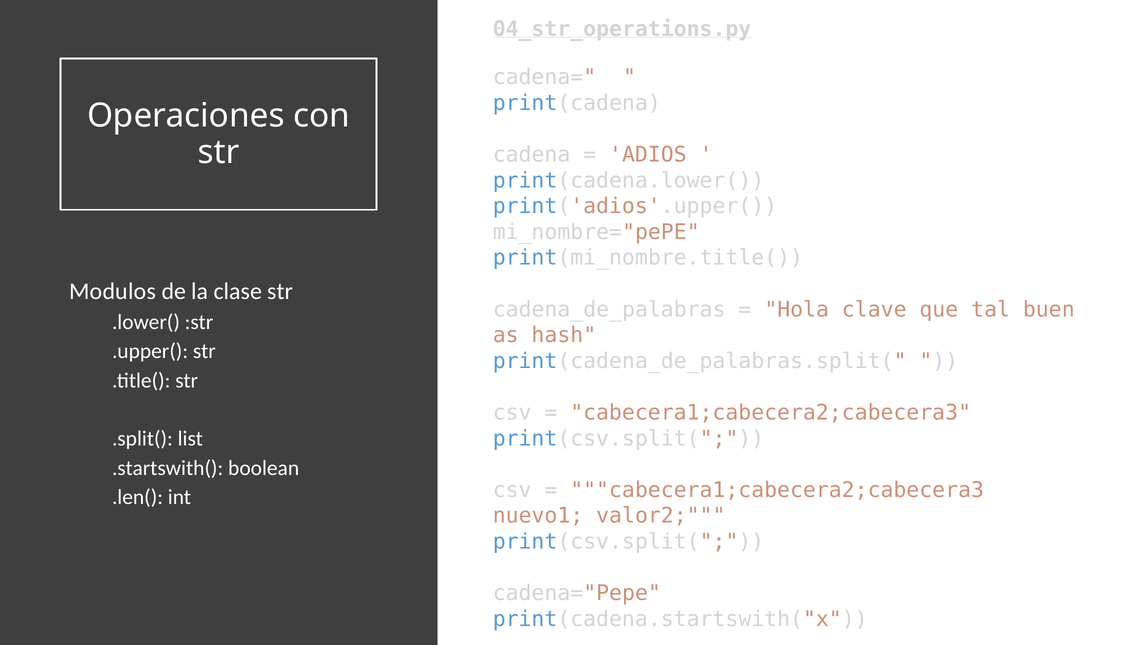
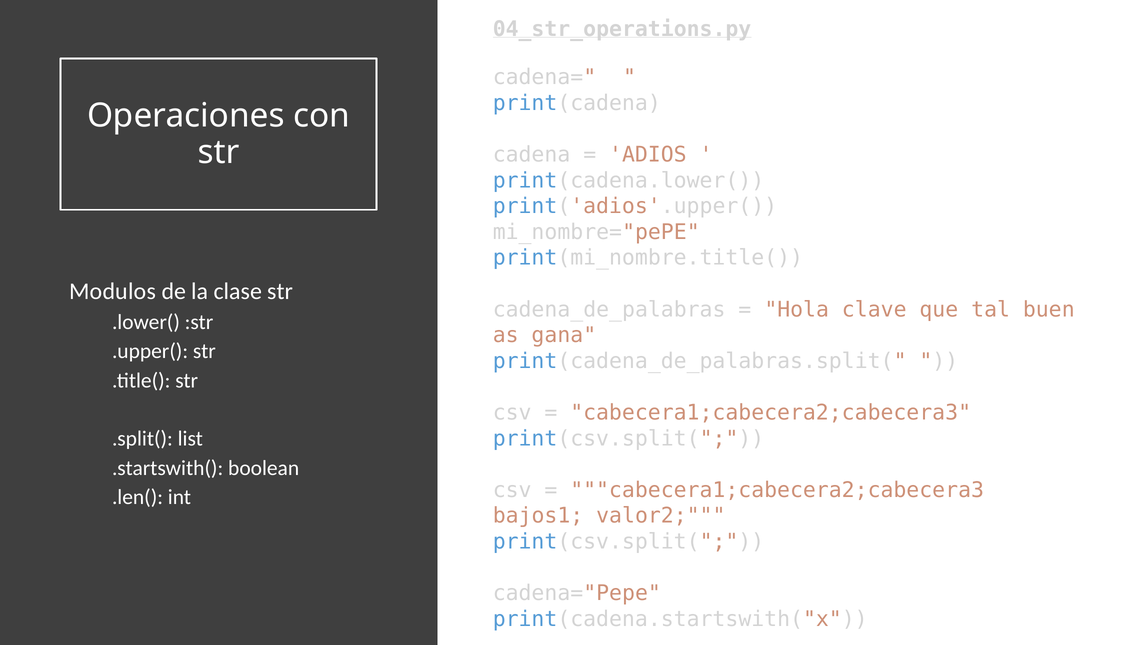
hash: hash -> gana
nuevo1: nuevo1 -> bajos1
